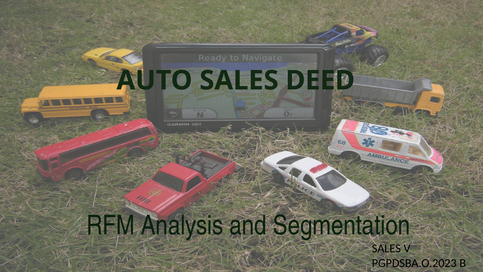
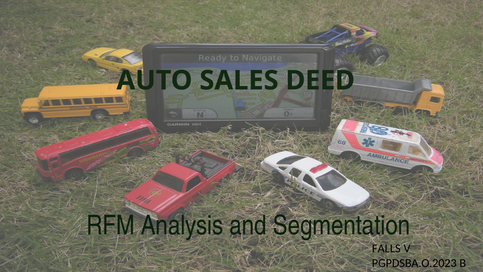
SALES at (386, 248): SALES -> FALLS
